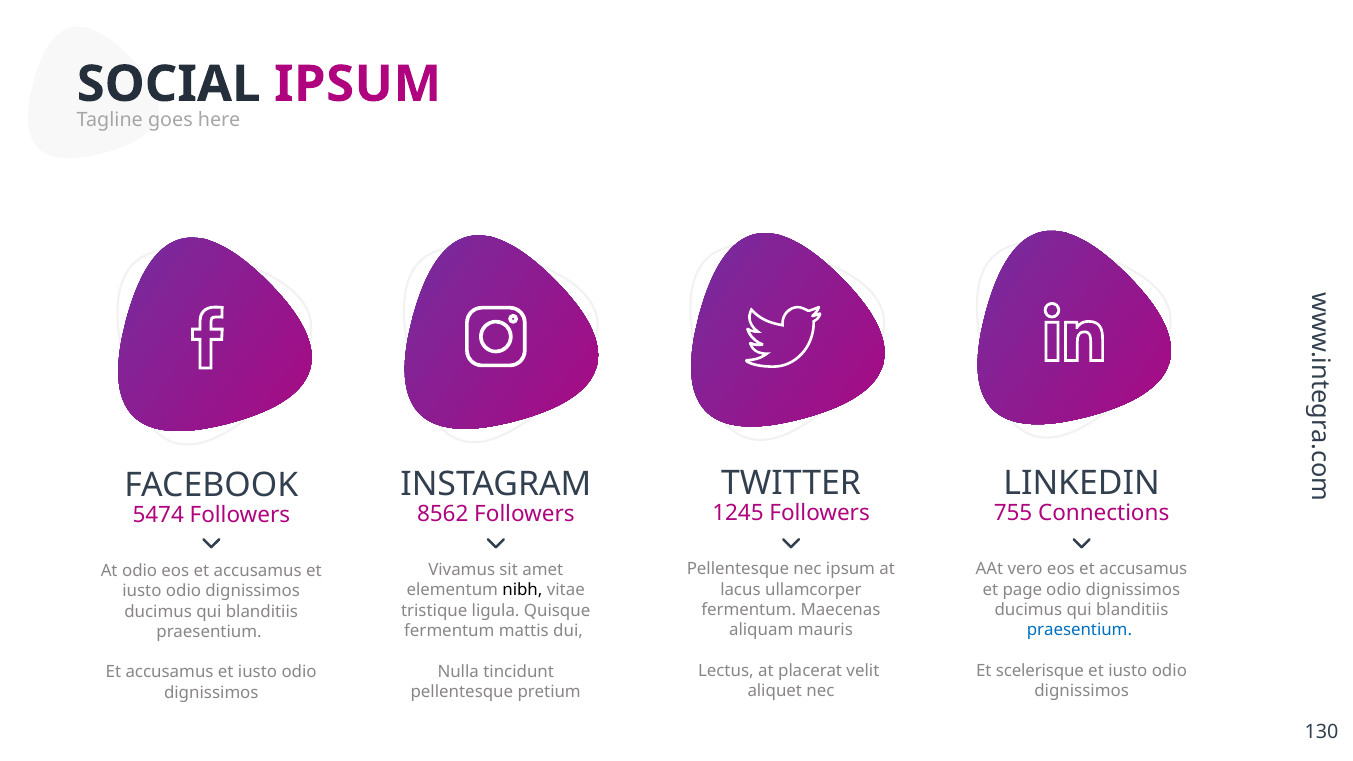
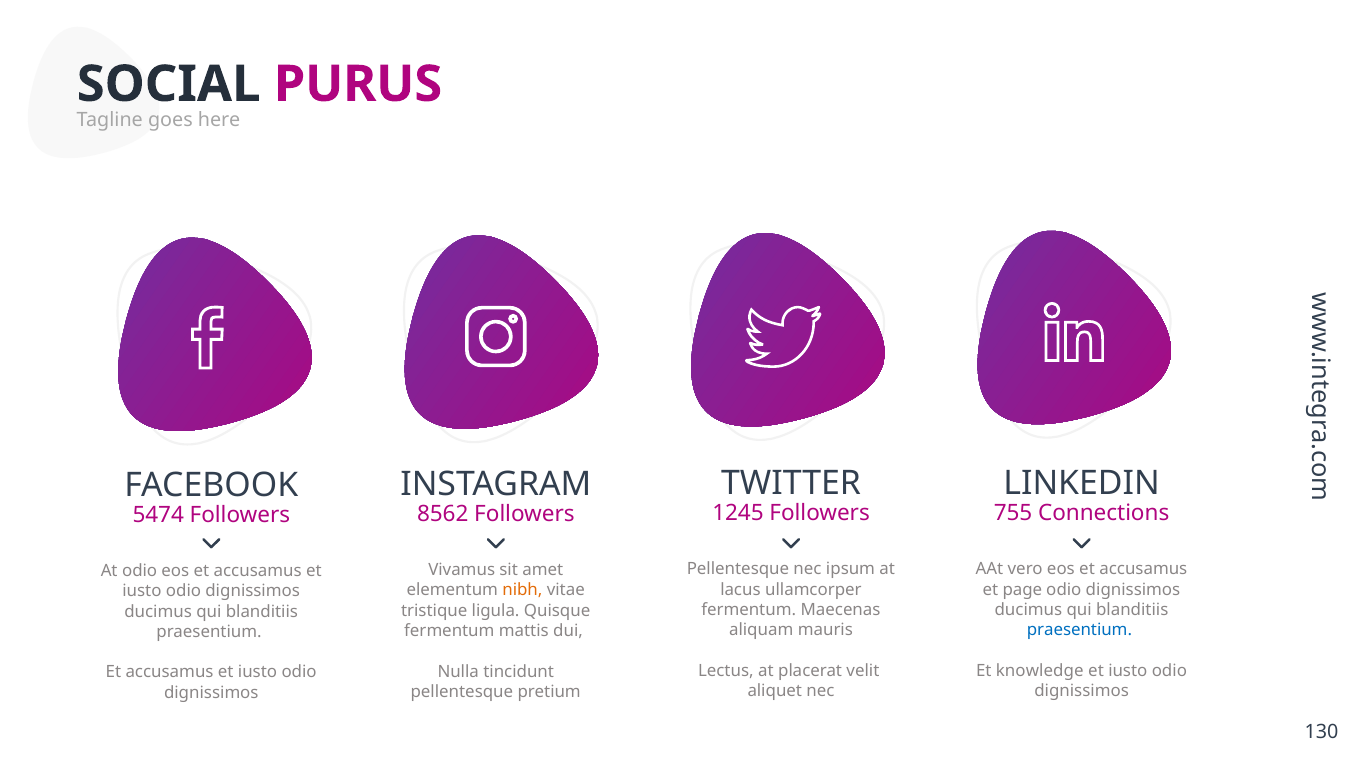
IPSUM at (358, 84): IPSUM -> PURUS
nibh colour: black -> orange
scelerisque: scelerisque -> knowledge
